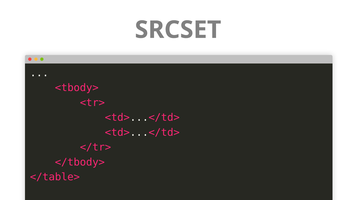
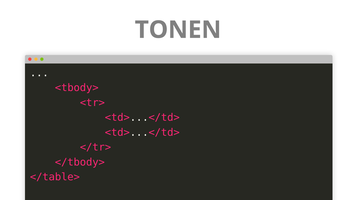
SRCSET: SRCSET -> TONEN
